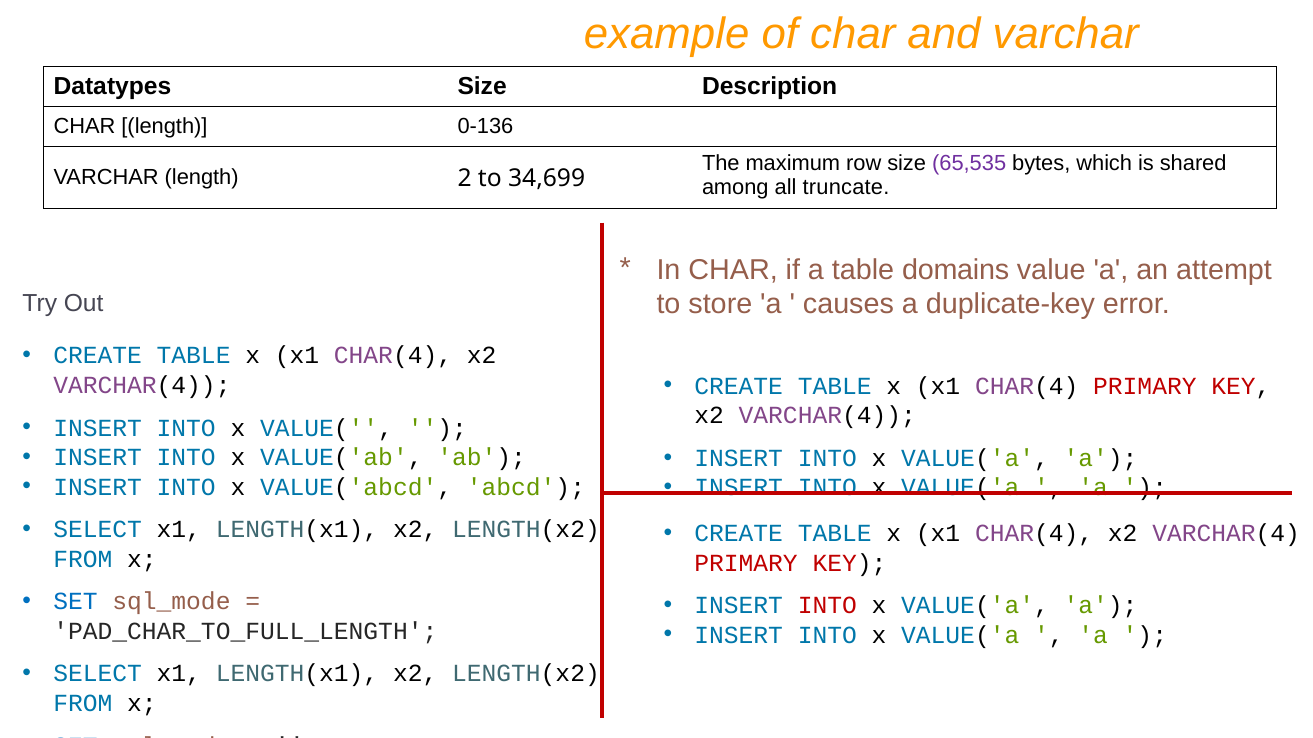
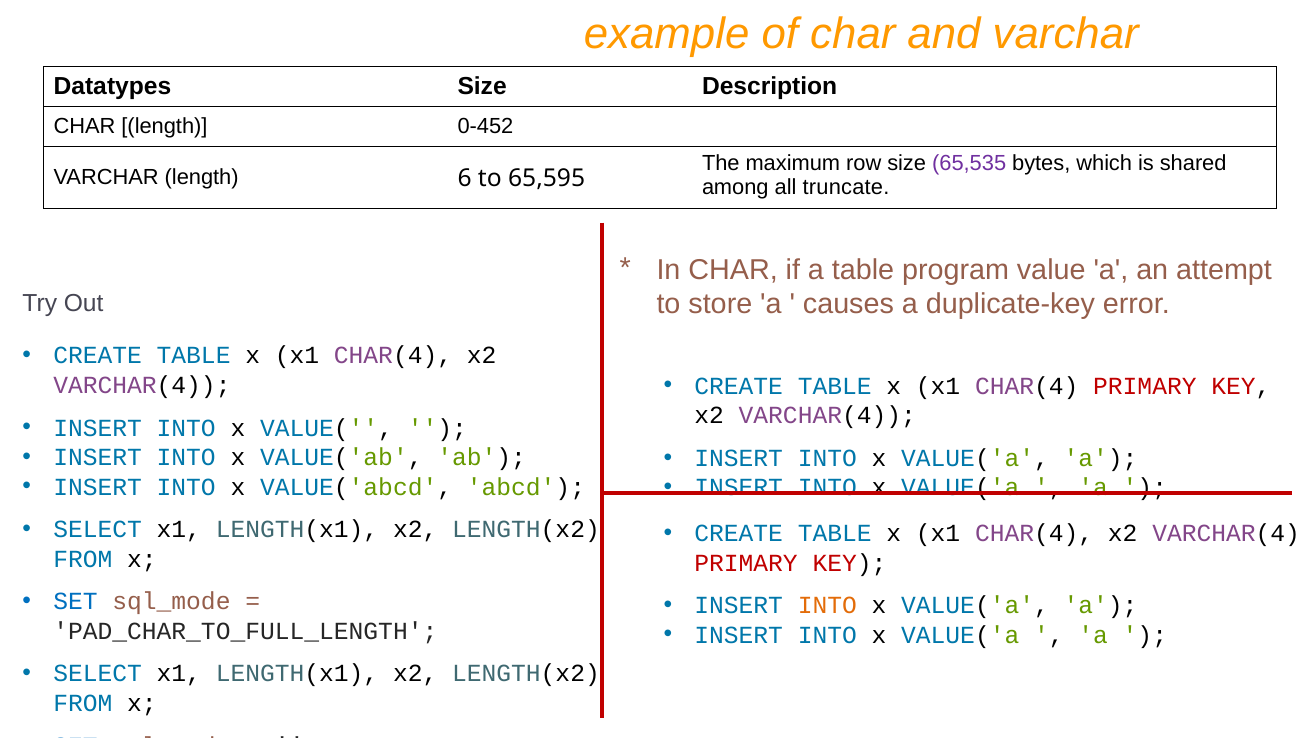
0-136: 0-136 -> 0-452
2: 2 -> 6
34,699: 34,699 -> 65,595
domains: domains -> program
INTO at (827, 606) colour: red -> orange
